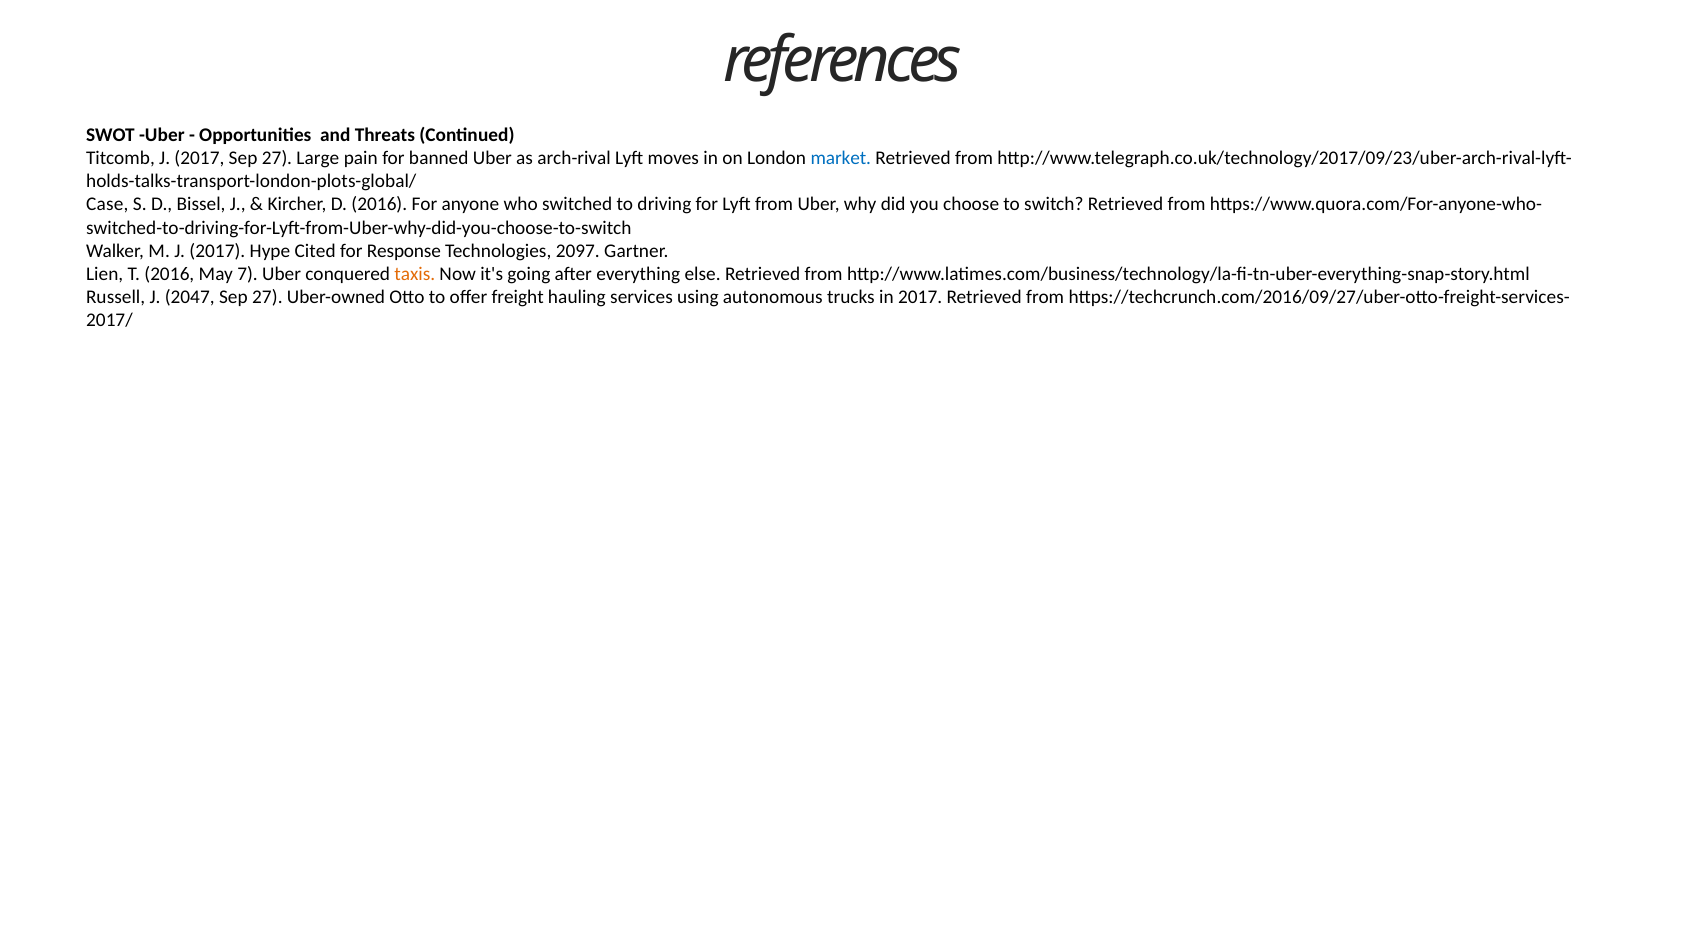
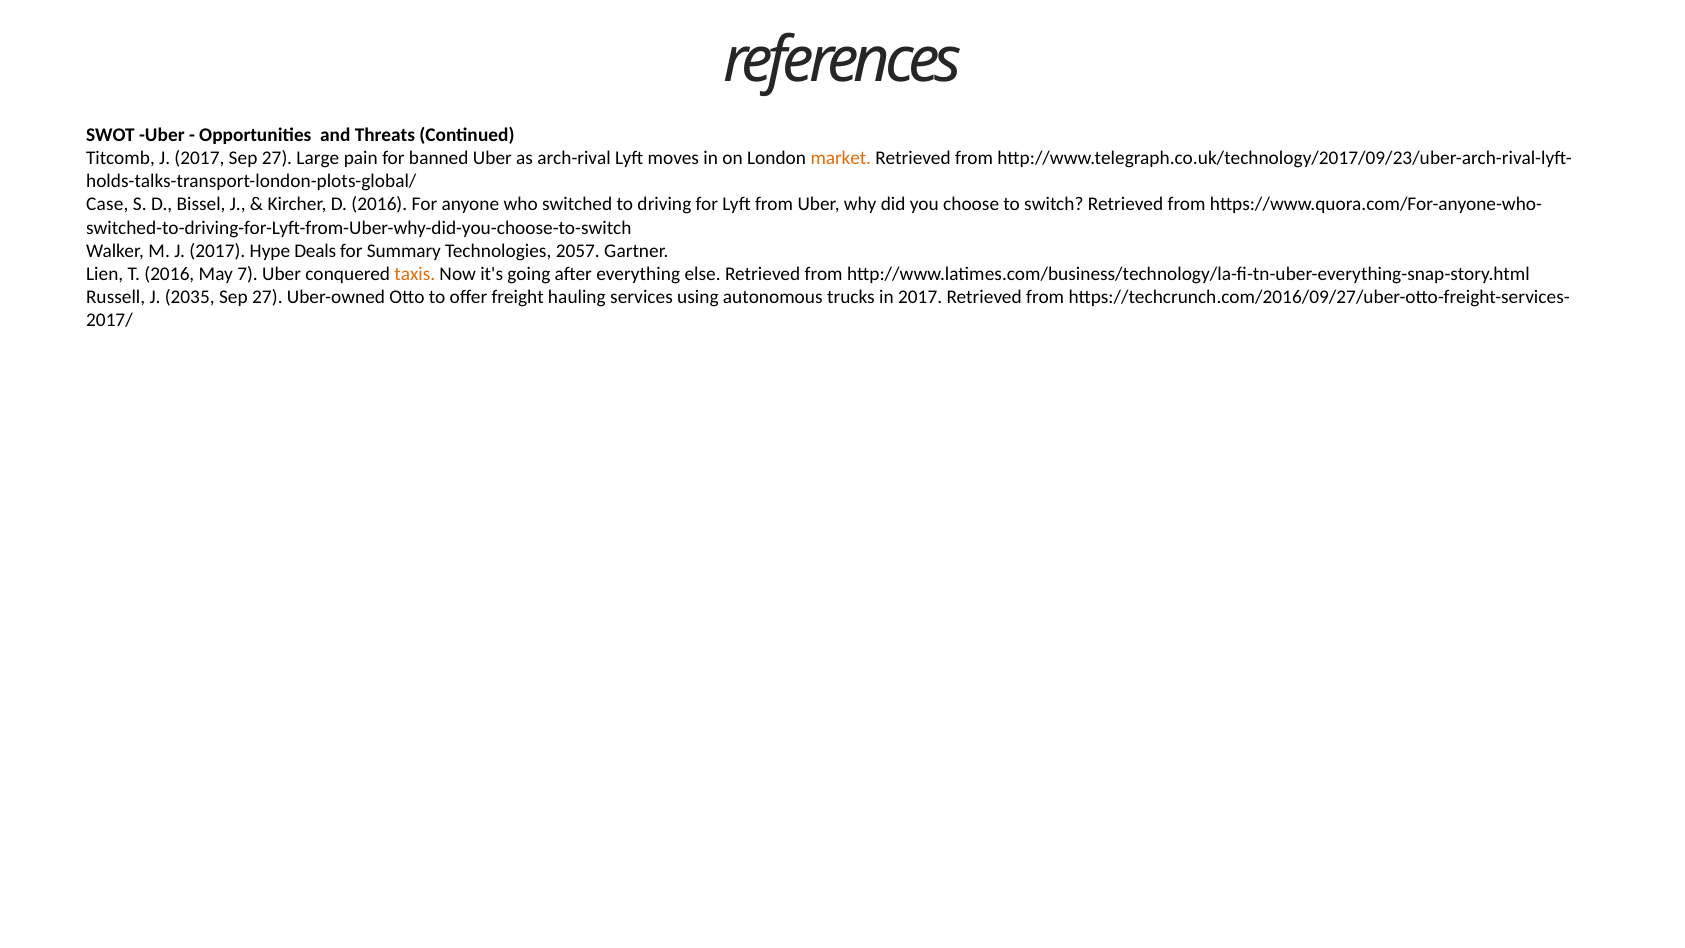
market colour: blue -> orange
Cited: Cited -> Deals
Response: Response -> Summary
2097: 2097 -> 2057
2047: 2047 -> 2035
